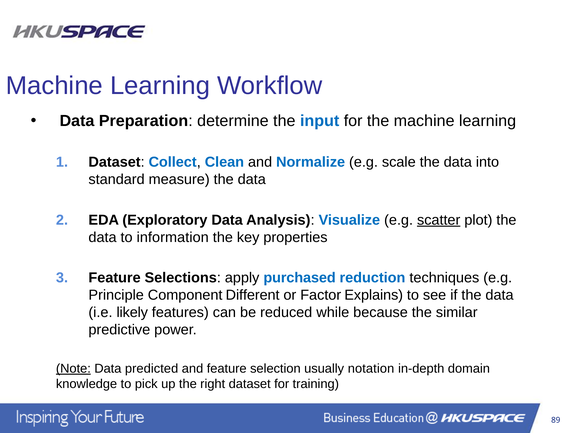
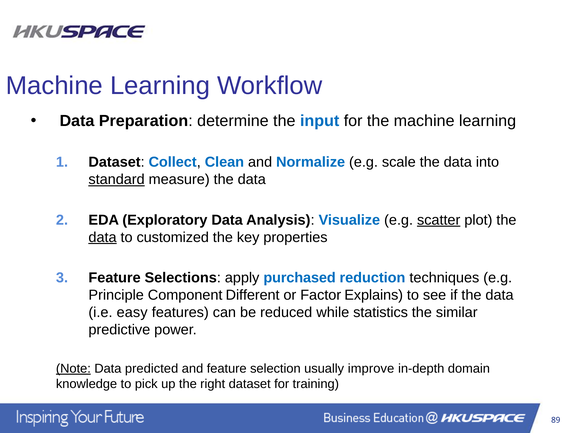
standard underline: none -> present
data at (103, 238) underline: none -> present
information: information -> customized
likely: likely -> easy
because: because -> statistics
notation: notation -> improve
